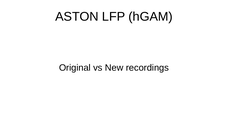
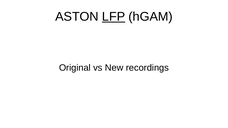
LFP underline: none -> present
